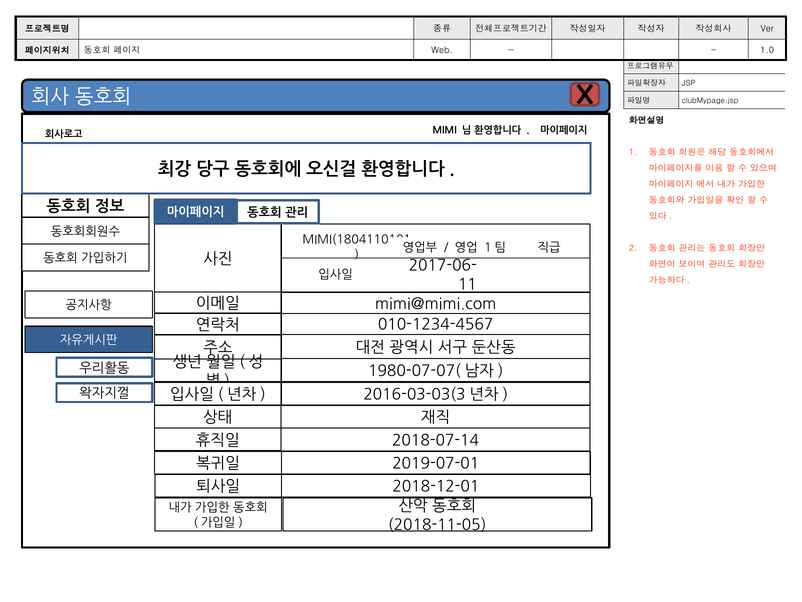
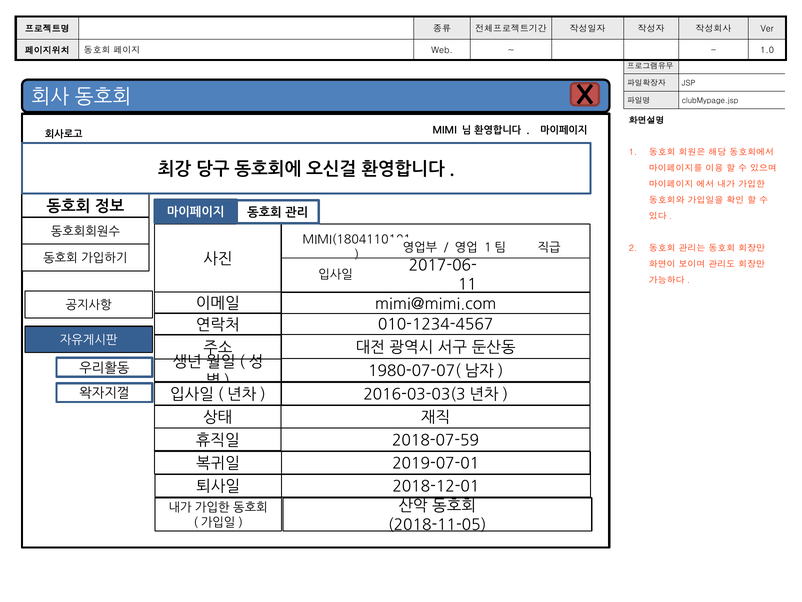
2018-07-14: 2018-07-14 -> 2018-07-59
